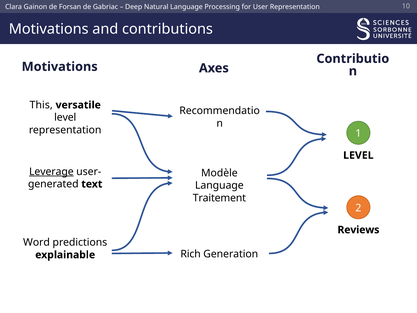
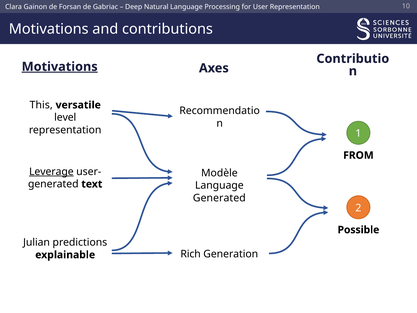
Motivations at (60, 67) underline: none -> present
LEVEL at (358, 155): LEVEL -> FROM
Traitement at (219, 198): Traitement -> Generated
Reviews: Reviews -> Possible
Word: Word -> Julian
